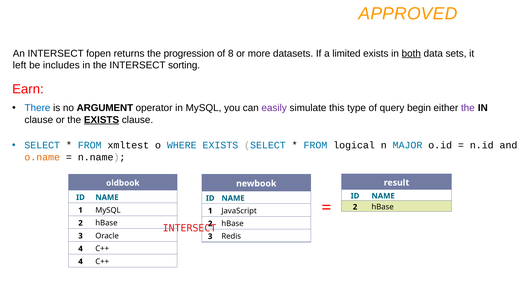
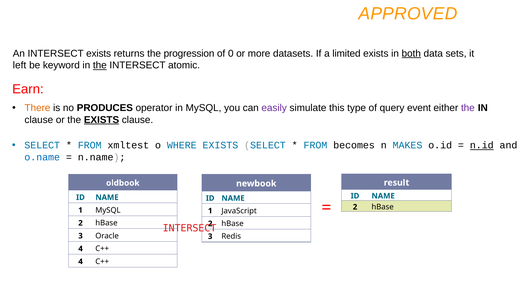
INTERSECT fopen: fopen -> exists
8: 8 -> 0
includes: includes -> keyword
the at (100, 65) underline: none -> present
sorting: sorting -> atomic
There colour: blue -> orange
ARGUMENT: ARGUMENT -> PRODUCES
begin: begin -> event
logical: logical -> becomes
MAJOR: MAJOR -> MAKES
n.id underline: none -> present
o.name colour: orange -> blue
